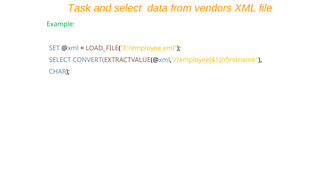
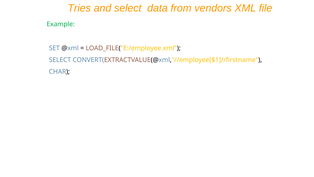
Task: Task -> Tries
